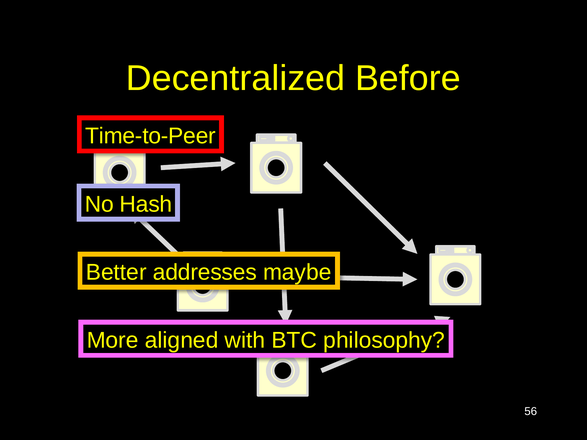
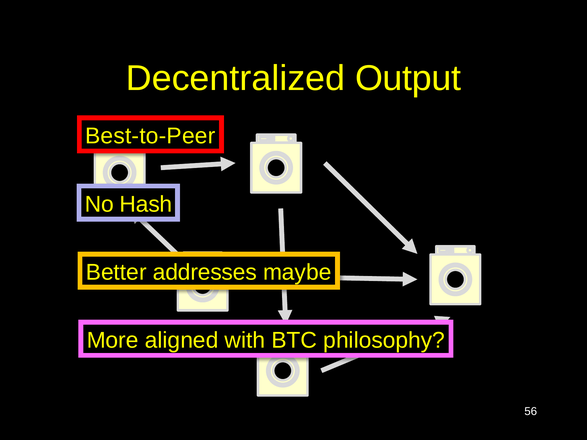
Before: Before -> Output
Time-to-Peer: Time-to-Peer -> Best-to-Peer
